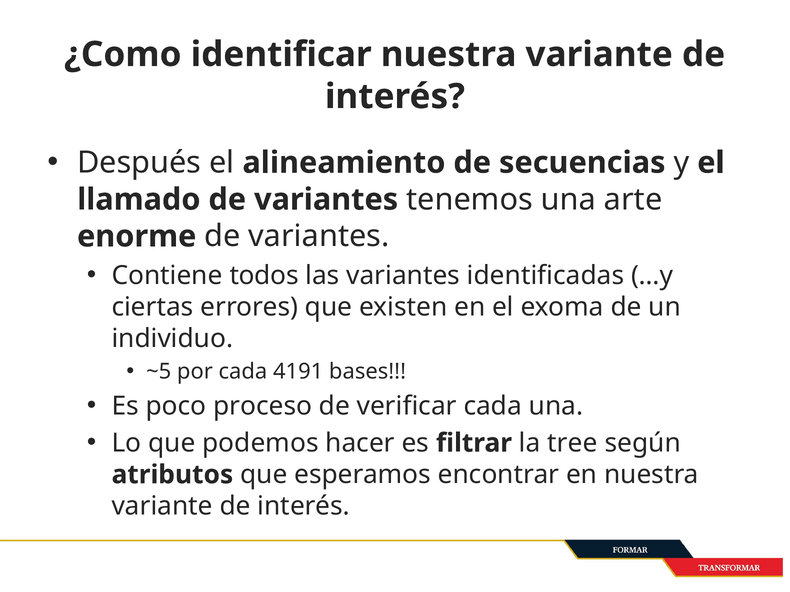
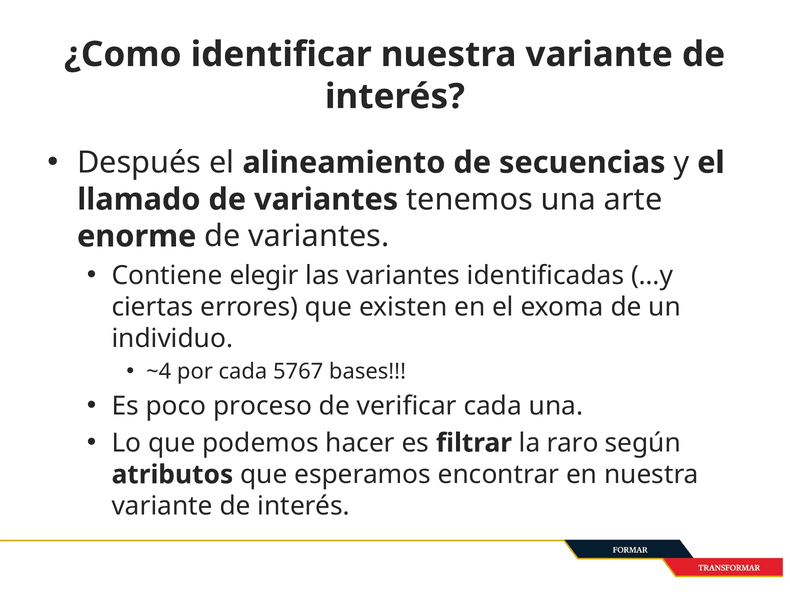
todos: todos -> elegir
~5: ~5 -> ~4
4191: 4191 -> 5767
tree: tree -> raro
